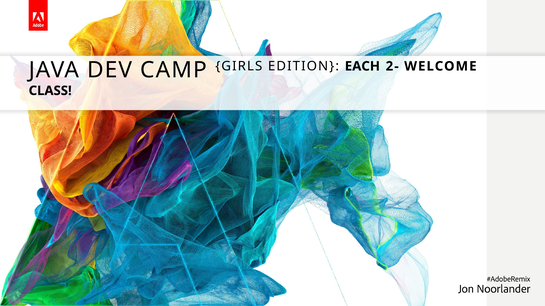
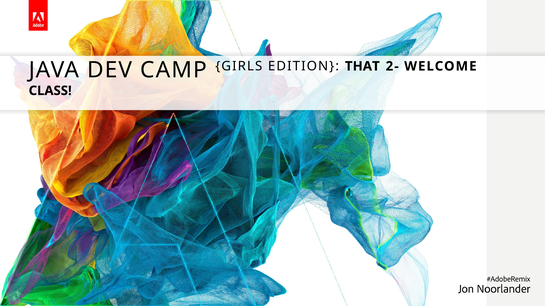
EACH: EACH -> THAT
